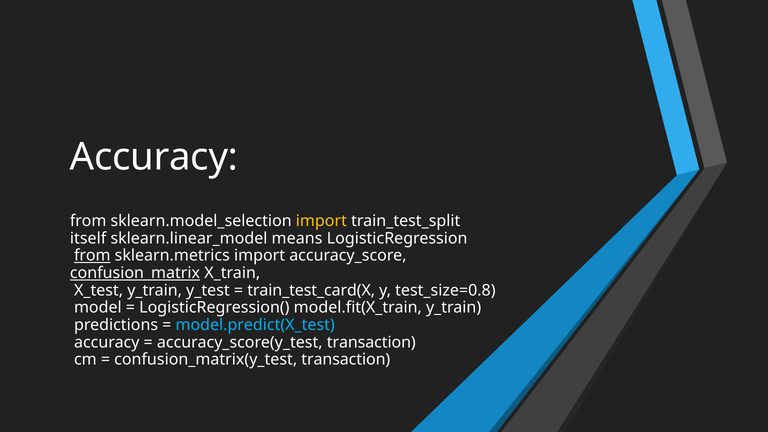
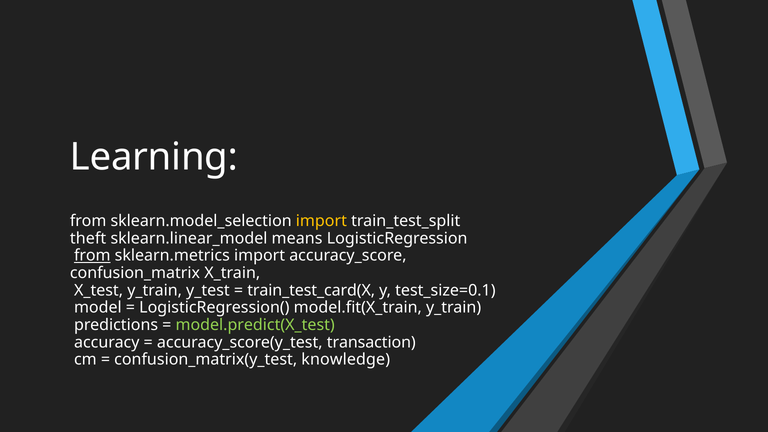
Accuracy at (154, 157): Accuracy -> Learning
itself: itself -> theft
confusion_matrix underline: present -> none
test_size=0.8: test_size=0.8 -> test_size=0.1
model.predict(X_test colour: light blue -> light green
confusion_matrix(y_test transaction: transaction -> knowledge
